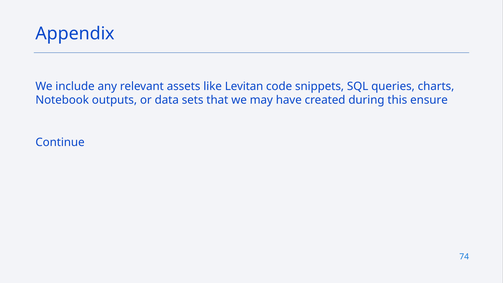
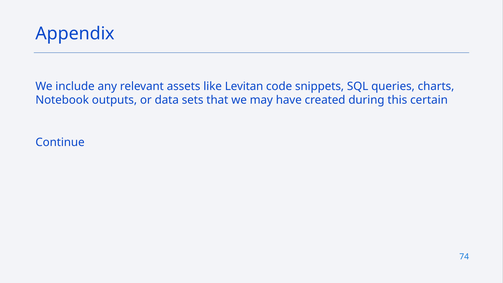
ensure: ensure -> certain
